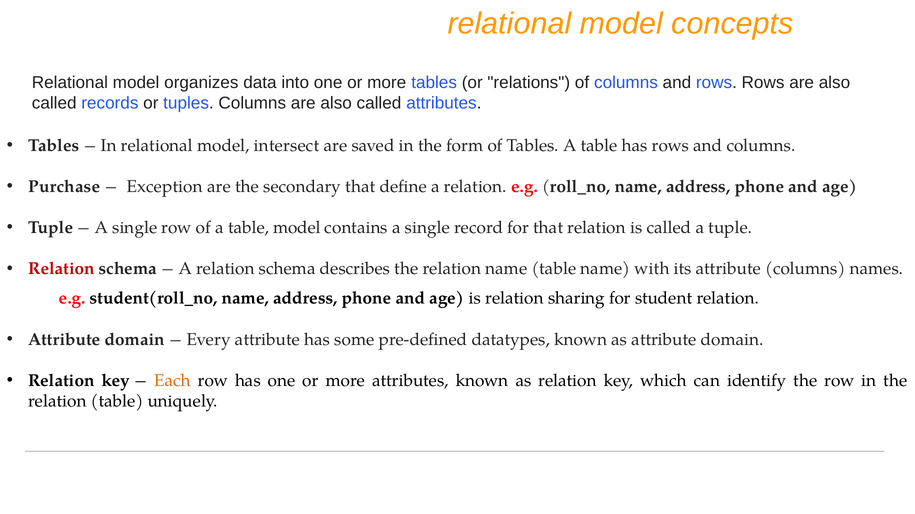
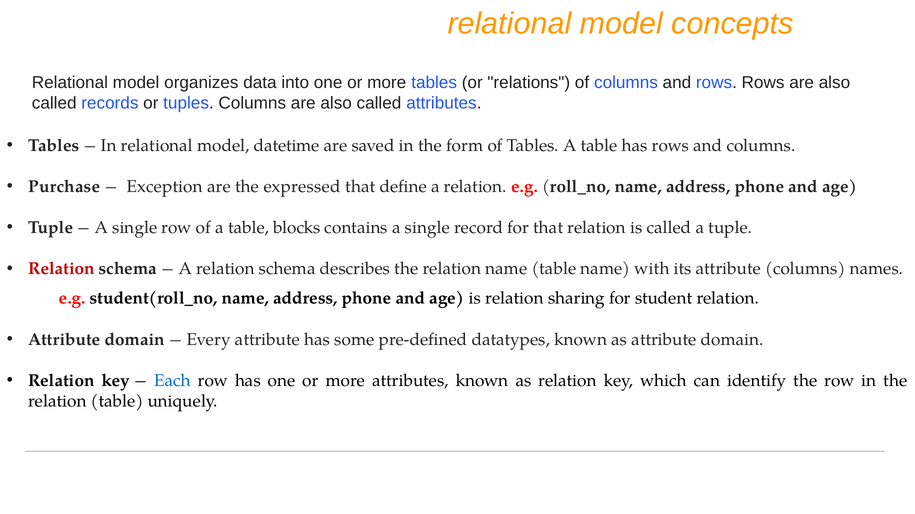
intersect: intersect -> datetime
secondary: secondary -> expressed
table model: model -> blocks
Each colour: orange -> blue
